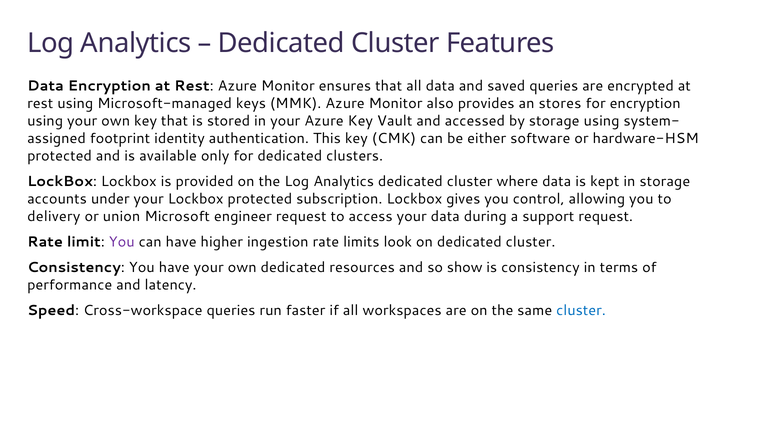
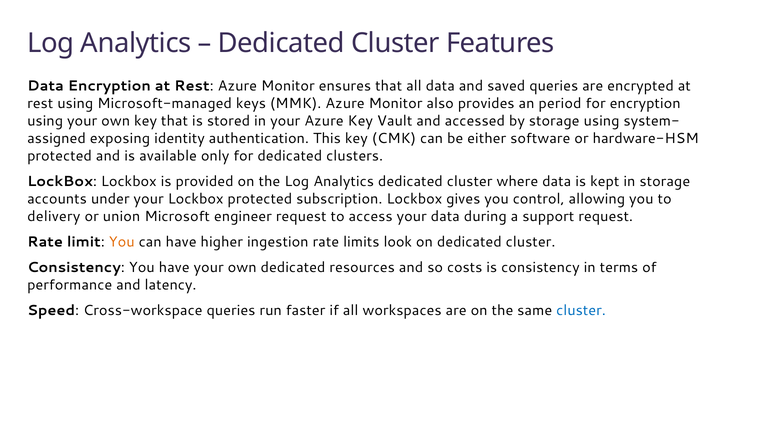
stores: stores -> period
footprint: footprint -> exposing
You at (122, 242) colour: purple -> orange
show: show -> costs
